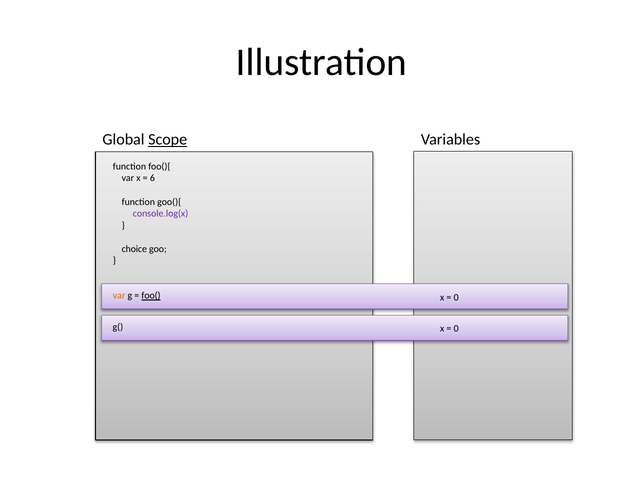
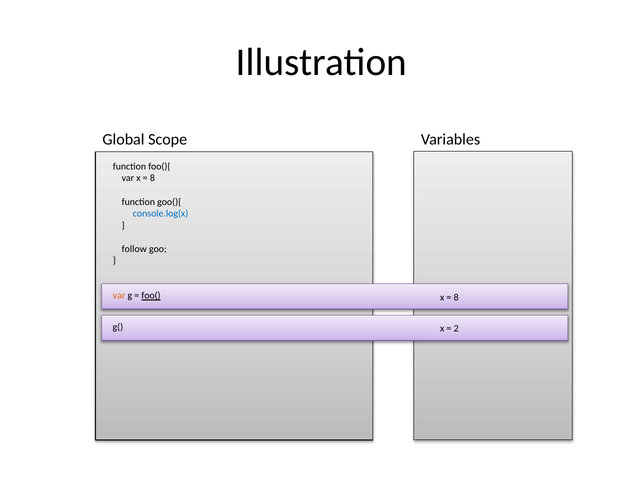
Scope underline: present -> none
6 at (152, 178): 6 -> 8
console.log(x colour: purple -> blue
choice: choice -> follow
0 at (456, 297): 0 -> 8
0 at (456, 329): 0 -> 2
